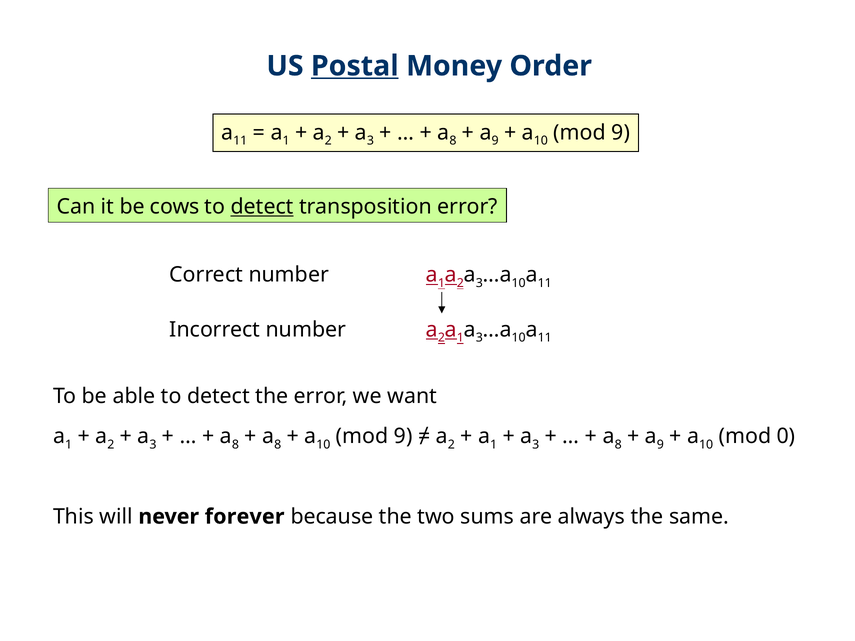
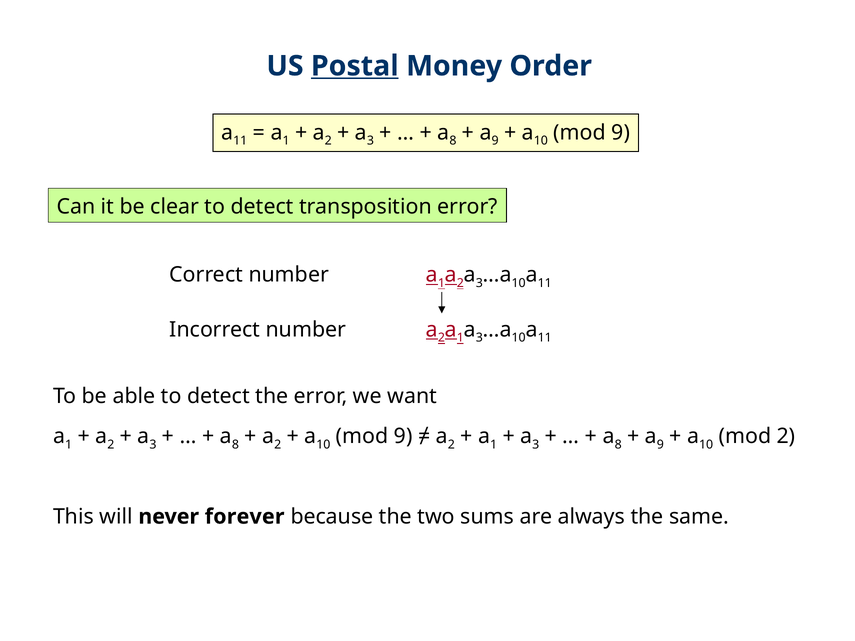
cows: cows -> clear
detect at (262, 207) underline: present -> none
8 at (278, 445): 8 -> 2
mod 0: 0 -> 2
